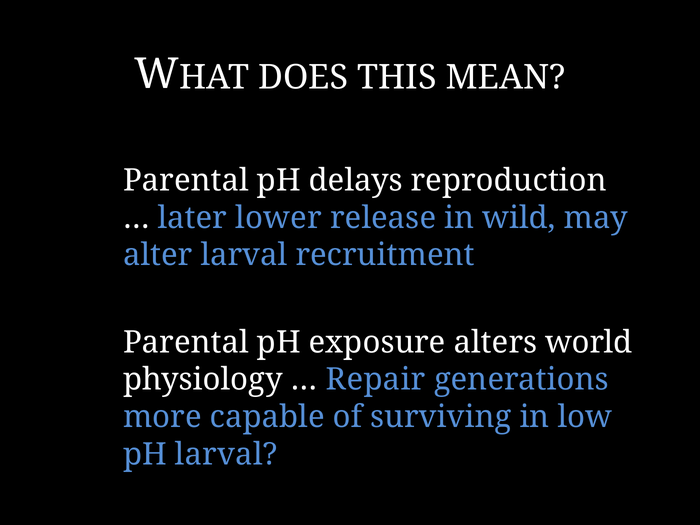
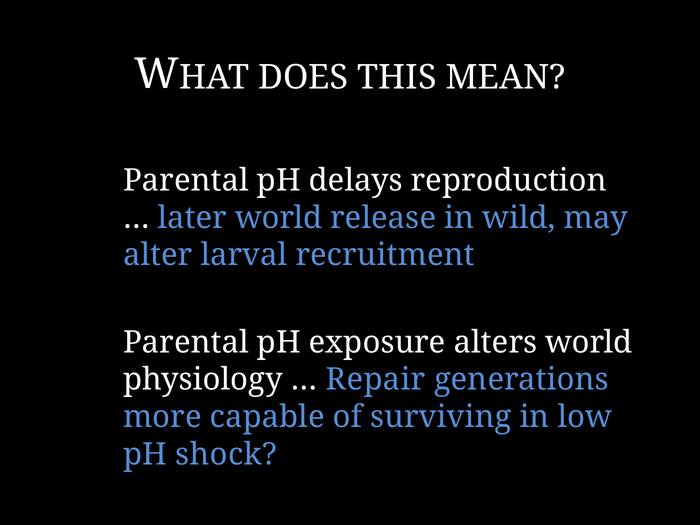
later lower: lower -> world
pH larval: larval -> shock
